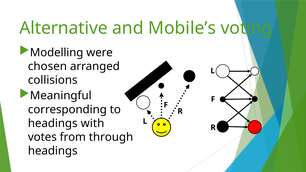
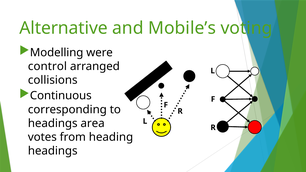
chosen: chosen -> control
Meaningful: Meaningful -> Continuous
with: with -> area
through: through -> heading
